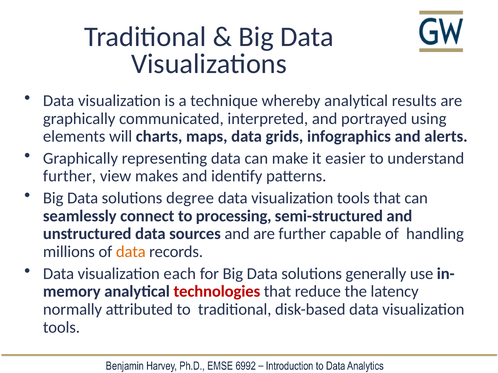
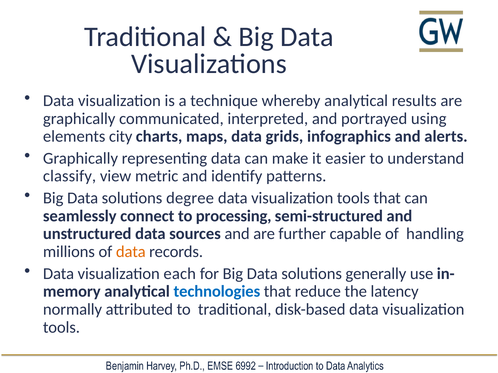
will: will -> city
further at (70, 176): further -> classify
makes: makes -> metric
technologies colour: red -> blue
